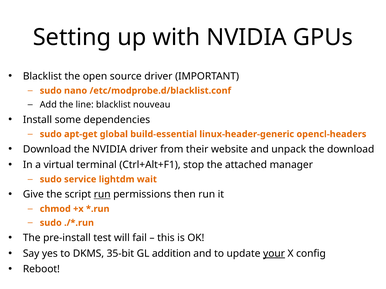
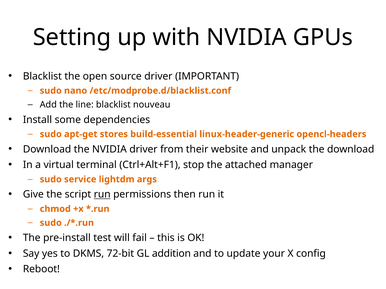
global: global -> stores
wait: wait -> args
35-bit: 35-bit -> 72-bit
your underline: present -> none
